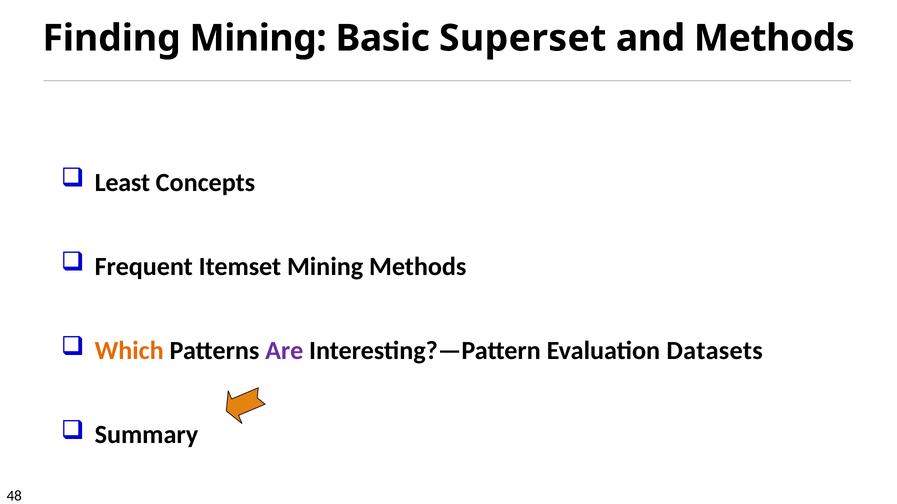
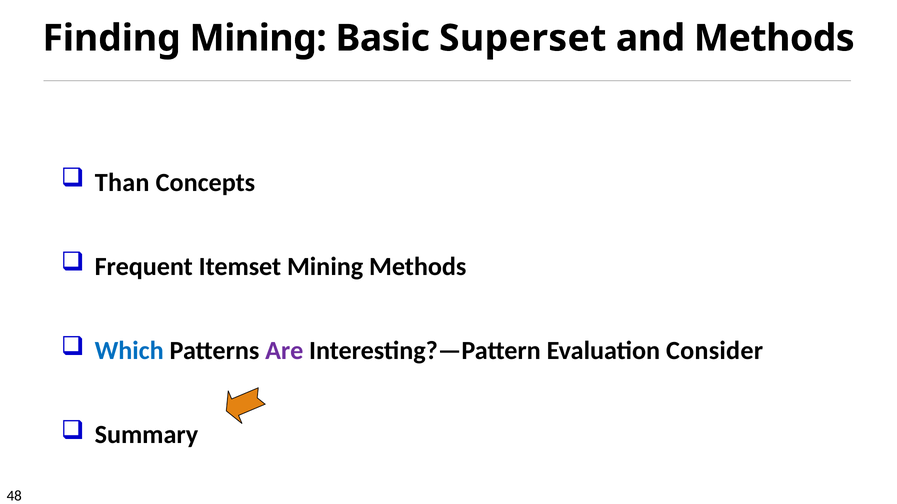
Least: Least -> Than
Which colour: orange -> blue
Datasets: Datasets -> Consider
